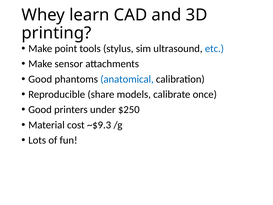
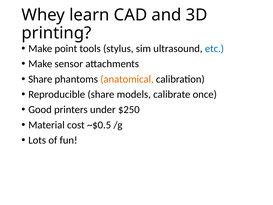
Good at (40, 79): Good -> Share
anatomical colour: blue -> orange
~$9.3: ~$9.3 -> ~$0.5
